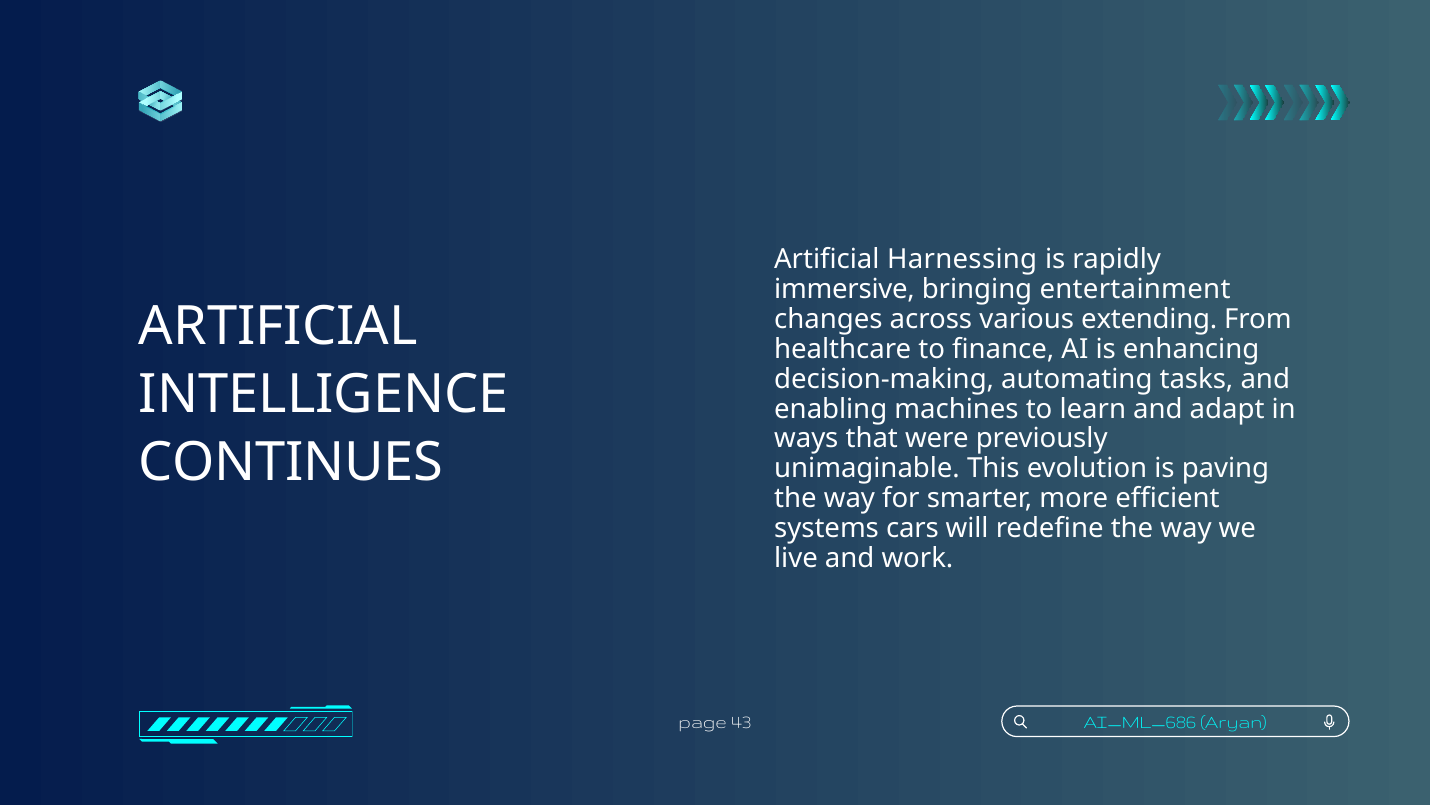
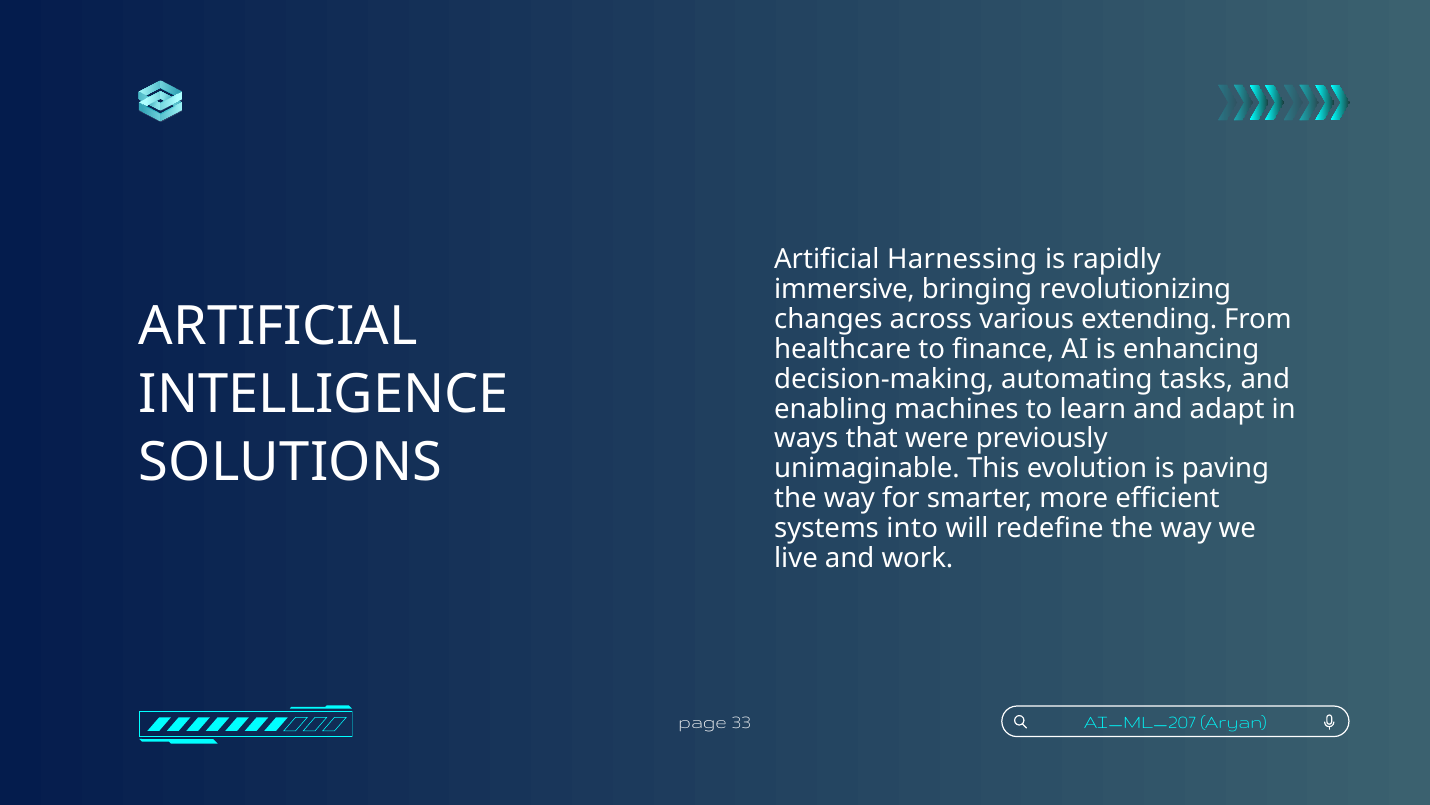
entertainment: entertainment -> revolutionizing
CONTINUES: CONTINUES -> SOLUTIONS
cars: cars -> into
43: 43 -> 33
AI_ML_686: AI_ML_686 -> AI_ML_207
